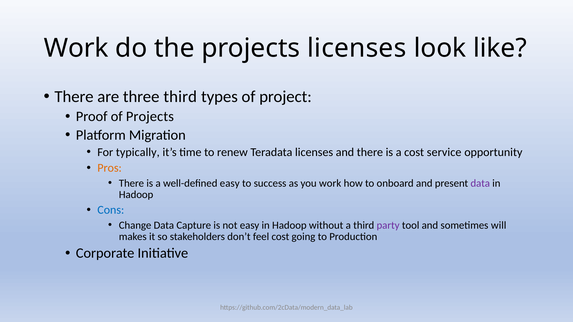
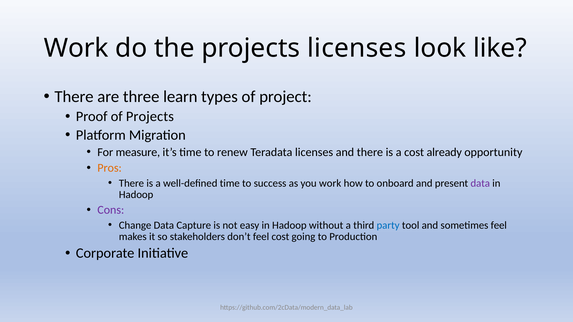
three third: third -> learn
typically: typically -> measure
service: service -> already
well-defined easy: easy -> time
Cons colour: blue -> purple
party colour: purple -> blue
sometimes will: will -> feel
